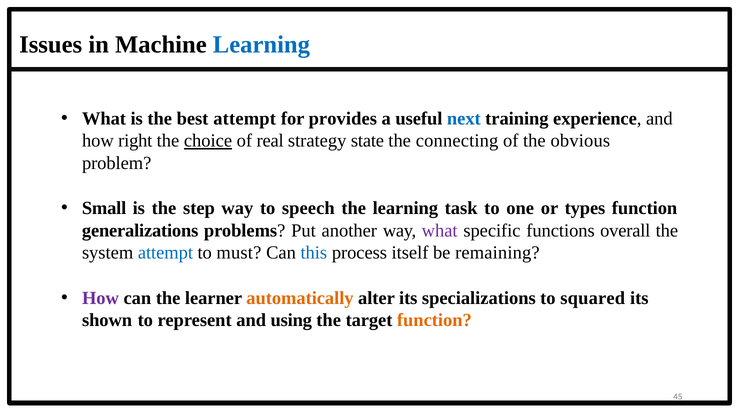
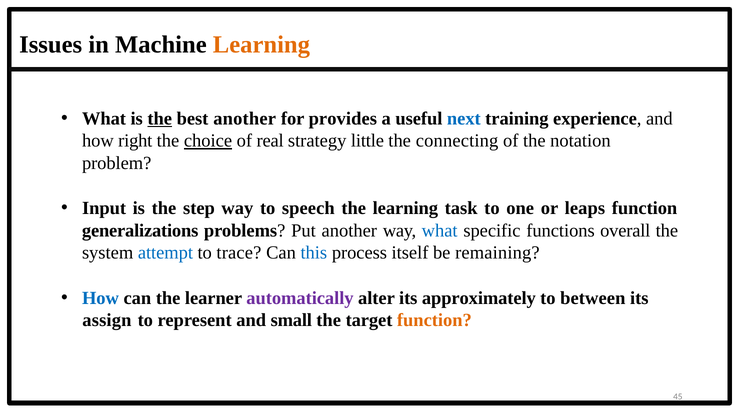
Learning at (261, 44) colour: blue -> orange
the at (160, 119) underline: none -> present
best attempt: attempt -> another
state: state -> little
obvious: obvious -> notation
Small: Small -> Input
types: types -> leaps
what at (440, 230) colour: purple -> blue
must: must -> trace
How at (100, 298) colour: purple -> blue
automatically colour: orange -> purple
specializations: specializations -> approximately
squared: squared -> between
shown: shown -> assign
using: using -> small
